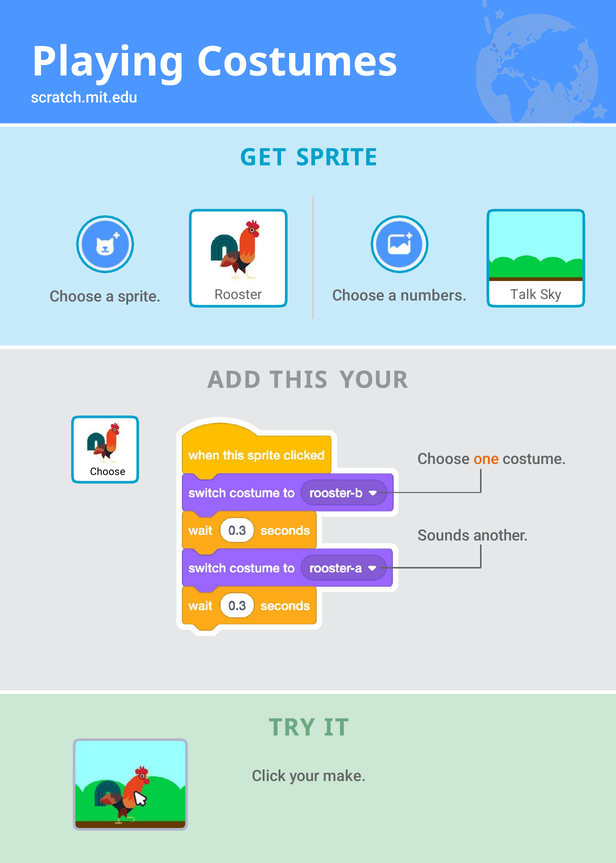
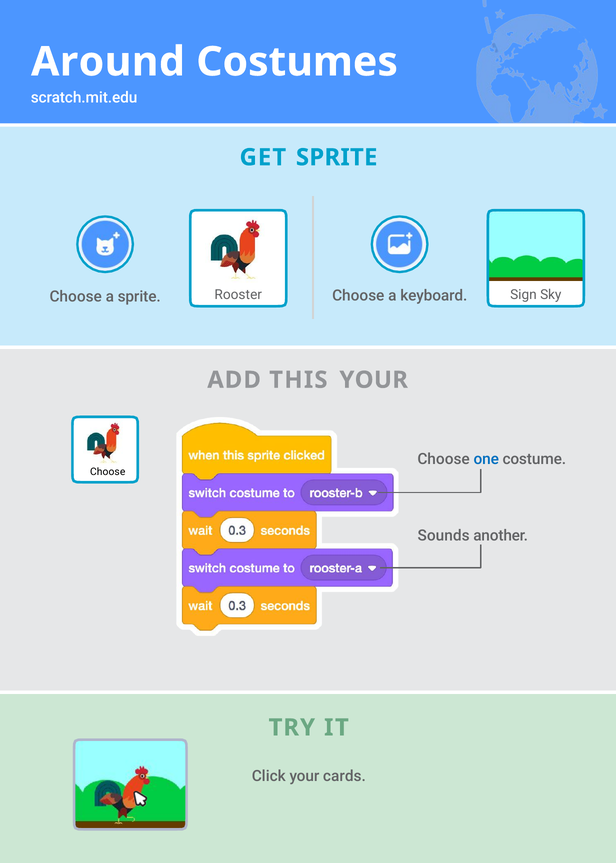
Playing: Playing -> Around
numbers: numbers -> keyboard
Talk: Talk -> Sign
one colour: orange -> blue
make: make -> cards
